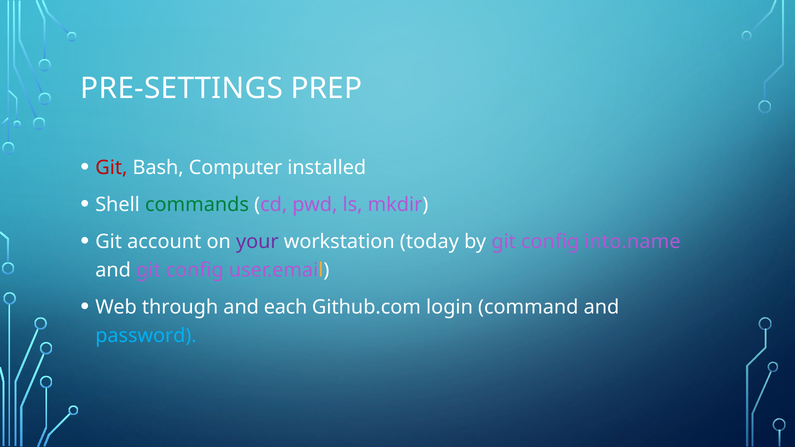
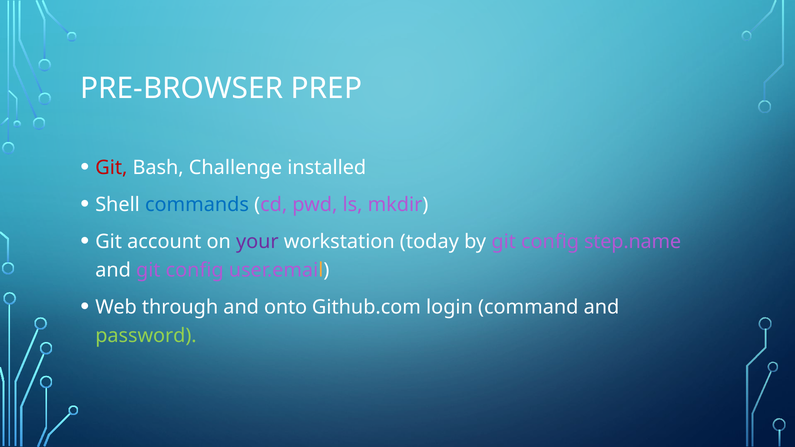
PRE-SETTINGS: PRE-SETTINGS -> PRE-BROWSER
Computer: Computer -> Challenge
commands colour: green -> blue
into.name: into.name -> step.name
each: each -> onto
password colour: light blue -> light green
